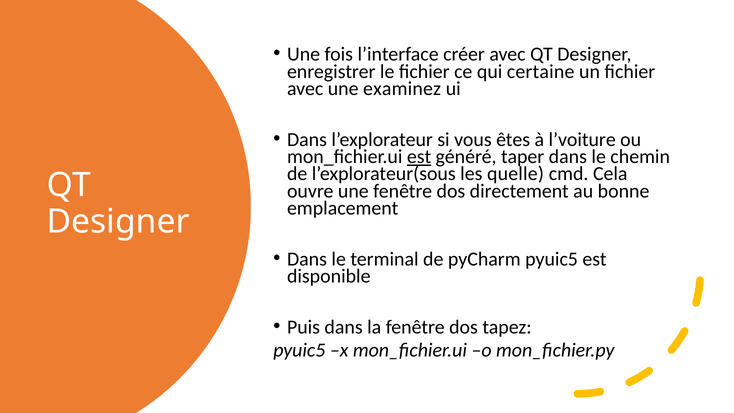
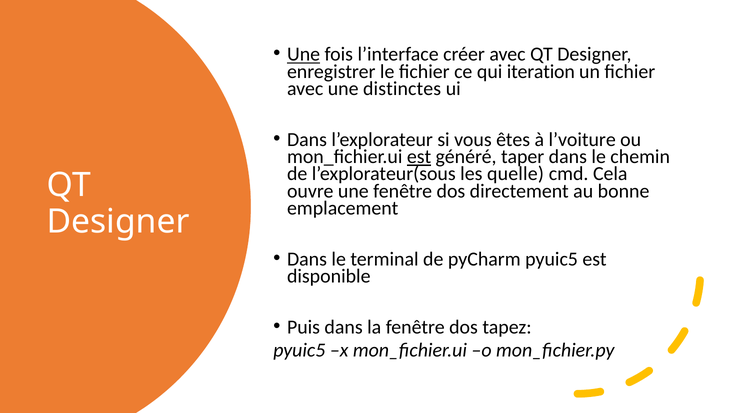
Une at (304, 54) underline: none -> present
certaine: certaine -> iteration
examinez: examinez -> distinctes
